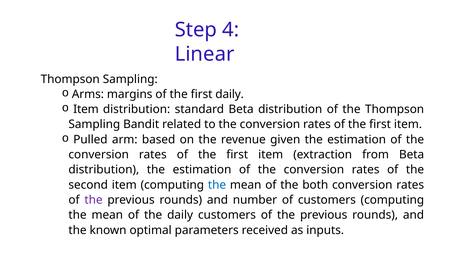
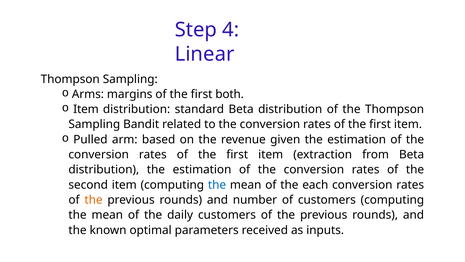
first daily: daily -> both
both: both -> each
the at (94, 200) colour: purple -> orange
